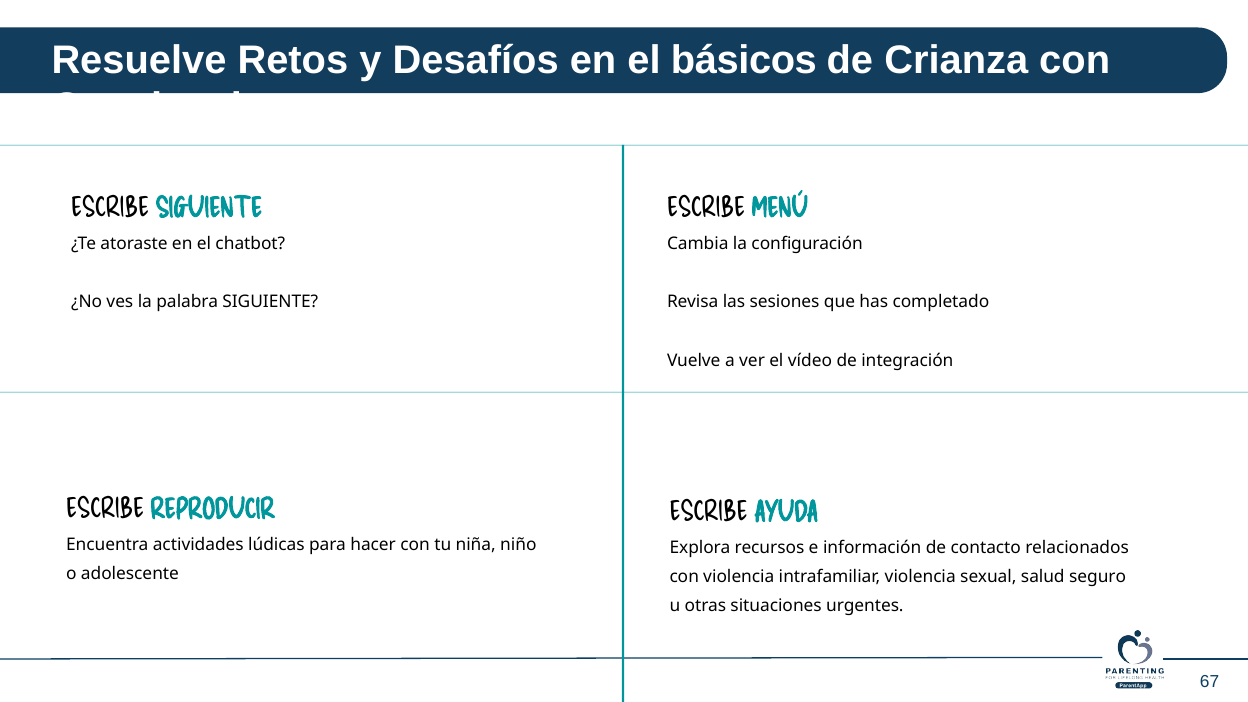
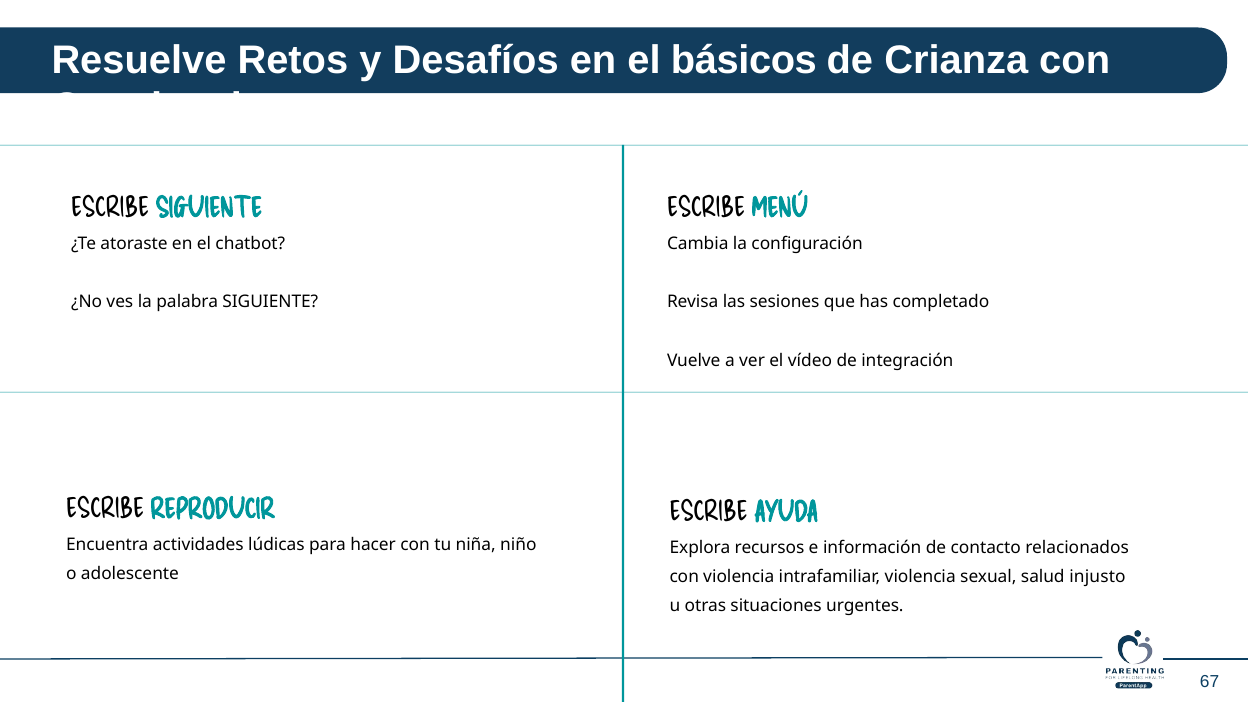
seguro: seguro -> injusto
